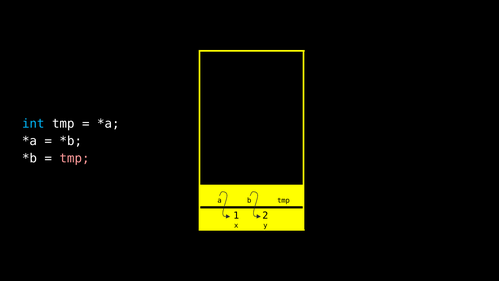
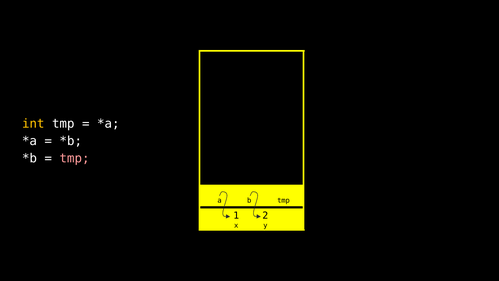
int colour: light blue -> yellow
